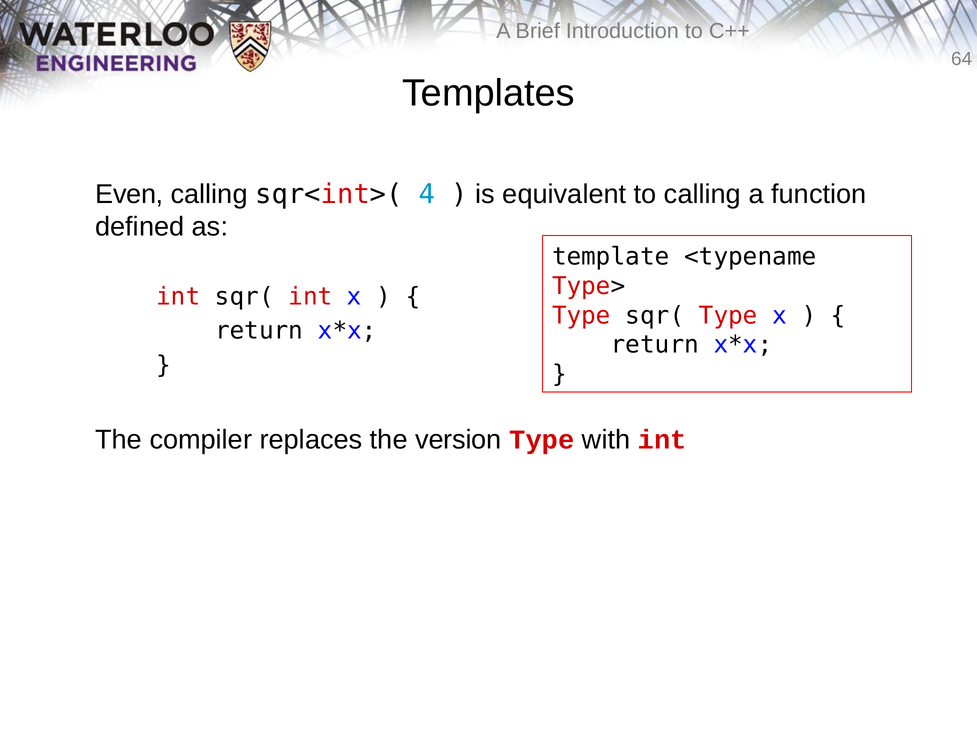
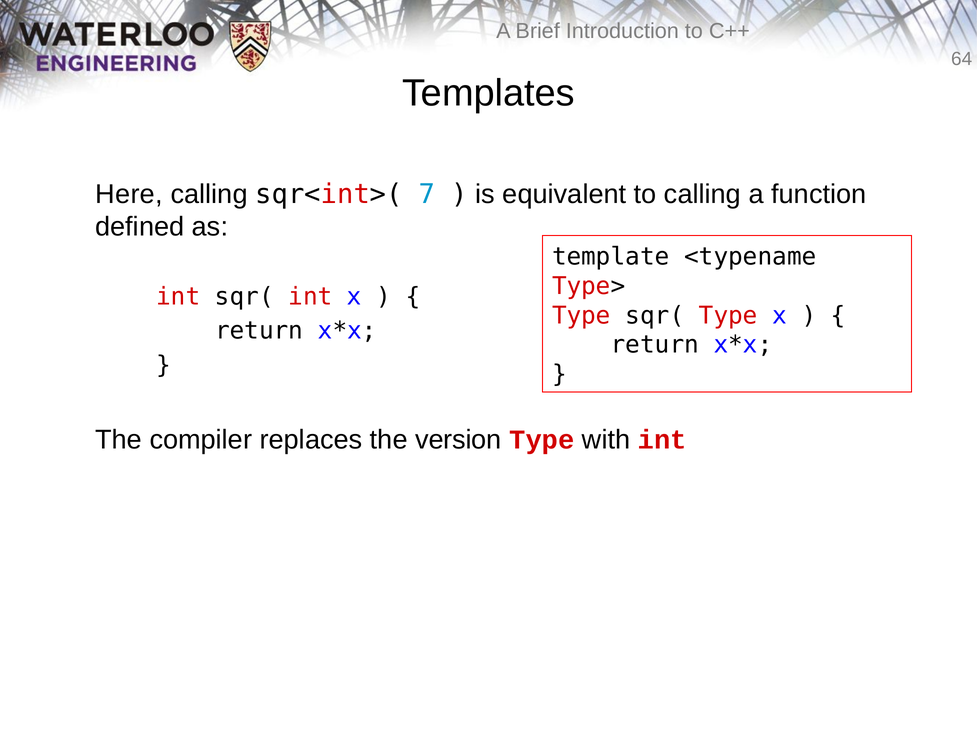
Even: Even -> Here
4: 4 -> 7
